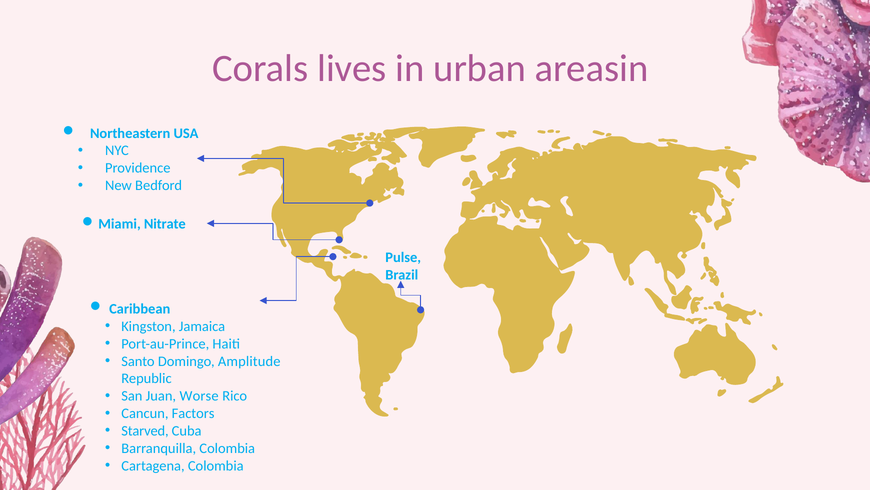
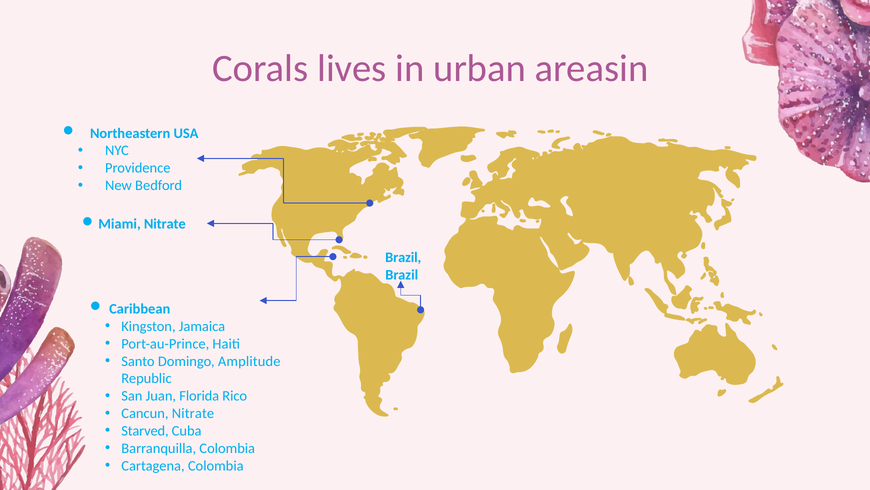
Pulse at (403, 257): Pulse -> Brazil
Worse: Worse -> Florida
Cancun Factors: Factors -> Nitrate
